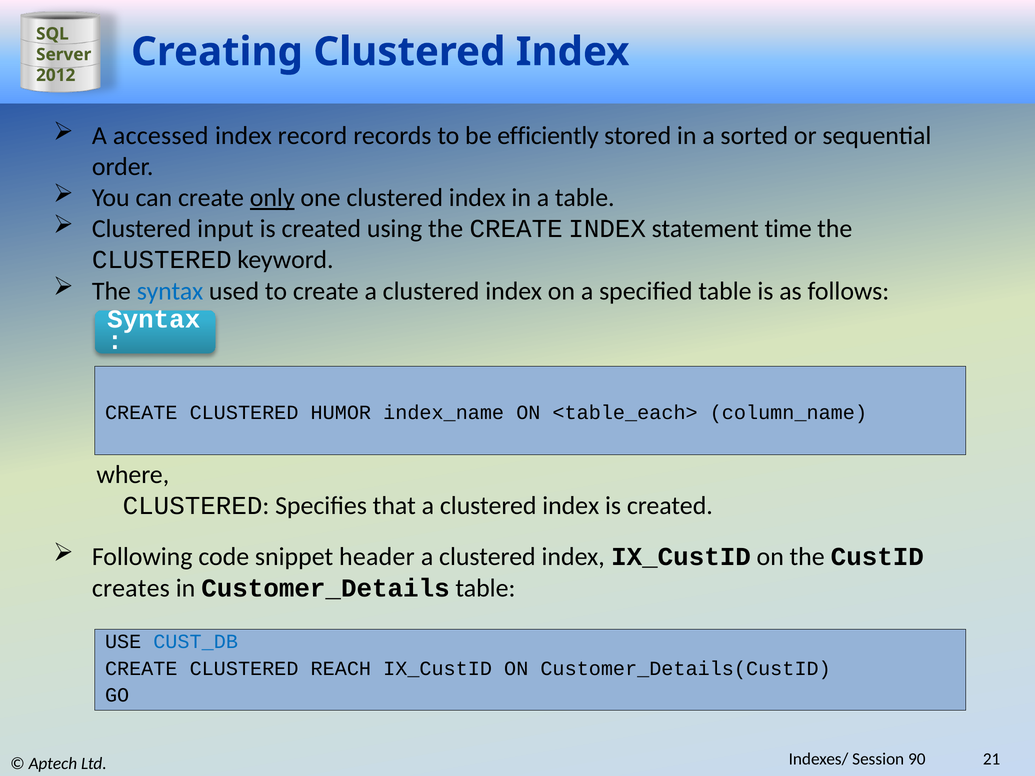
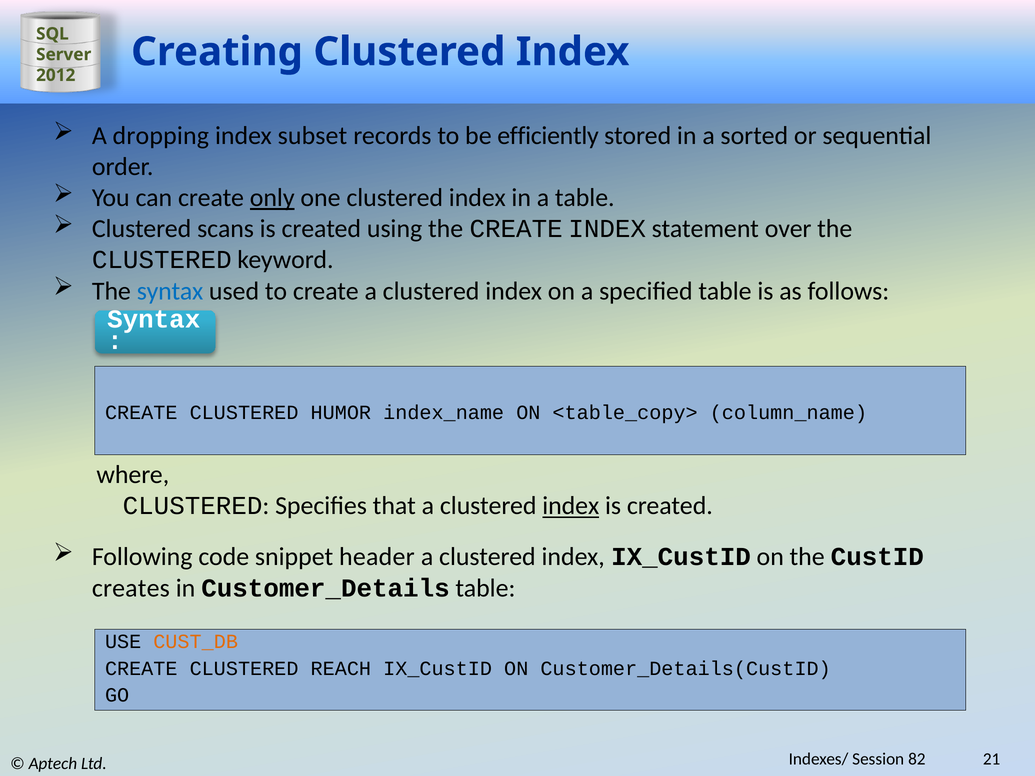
accessed: accessed -> dropping
record: record -> subset
input: input -> scans
time: time -> over
<table_each>: <table_each> -> <table_copy>
index at (571, 506) underline: none -> present
CUST_DB colour: blue -> orange
90: 90 -> 82
